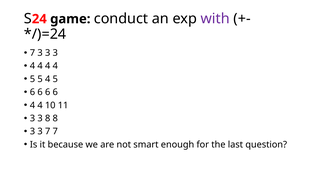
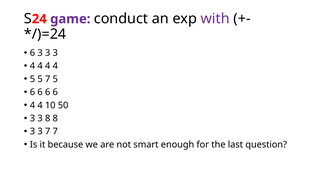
game colour: black -> purple
7 at (32, 53): 7 -> 6
5 4: 4 -> 7
11: 11 -> 50
